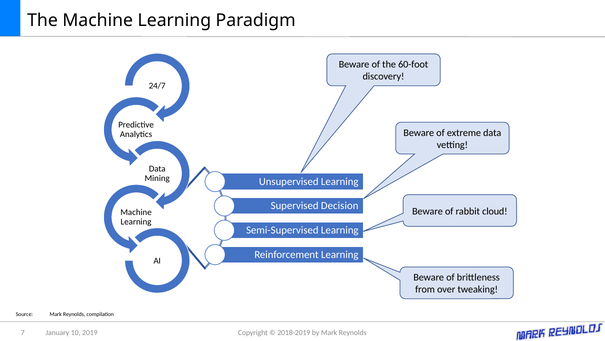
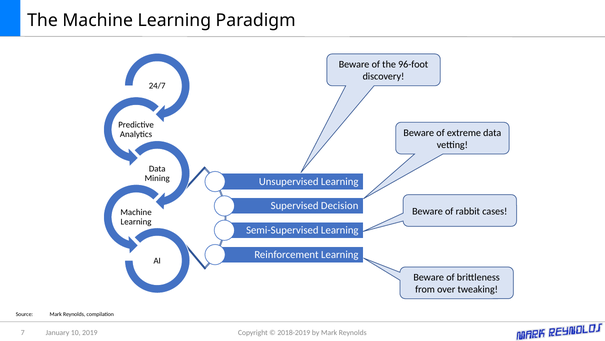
60-foot: 60-foot -> 96-foot
cloud: cloud -> cases
